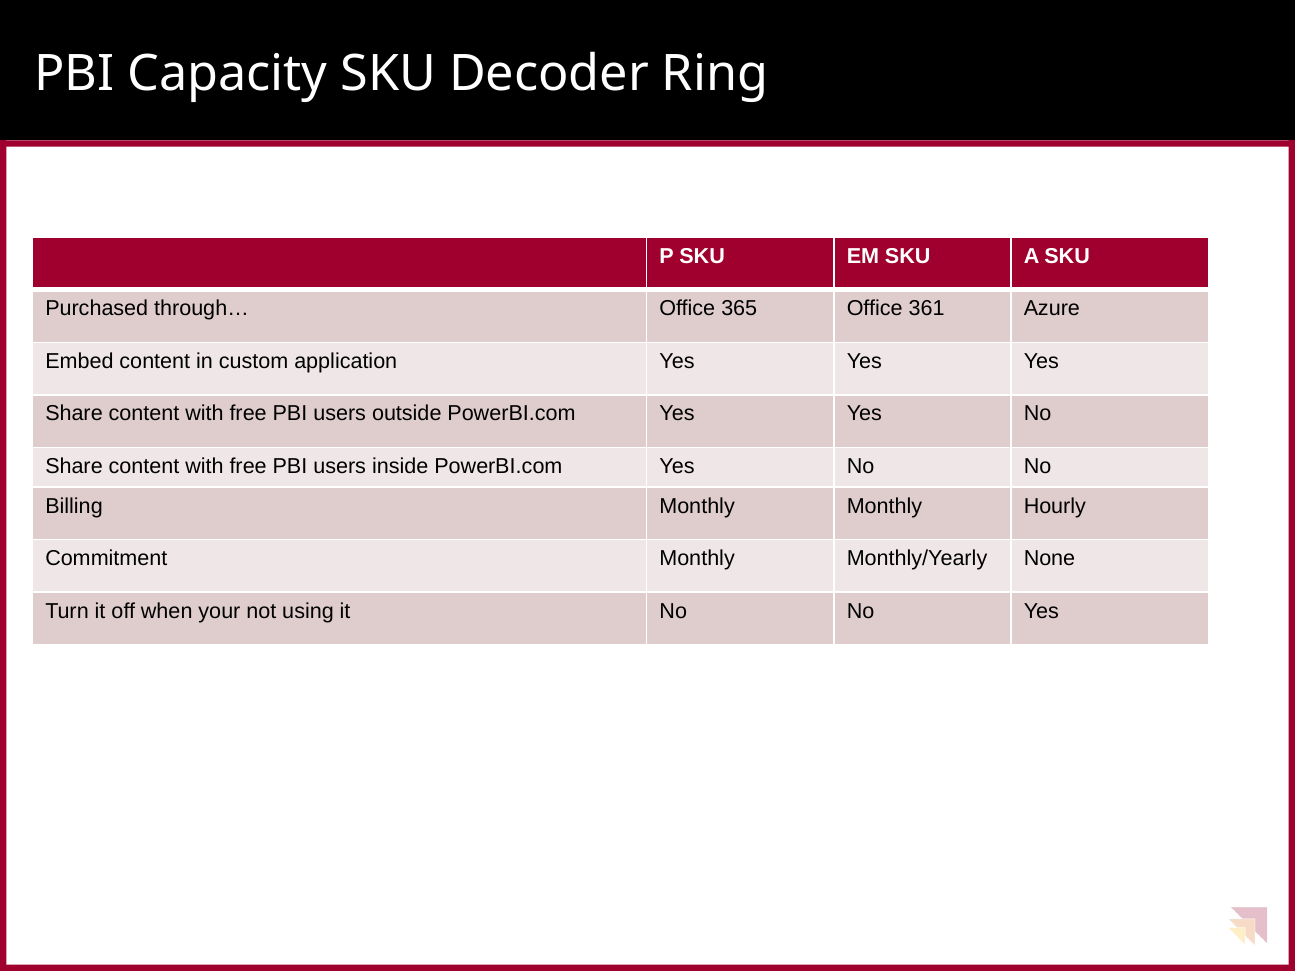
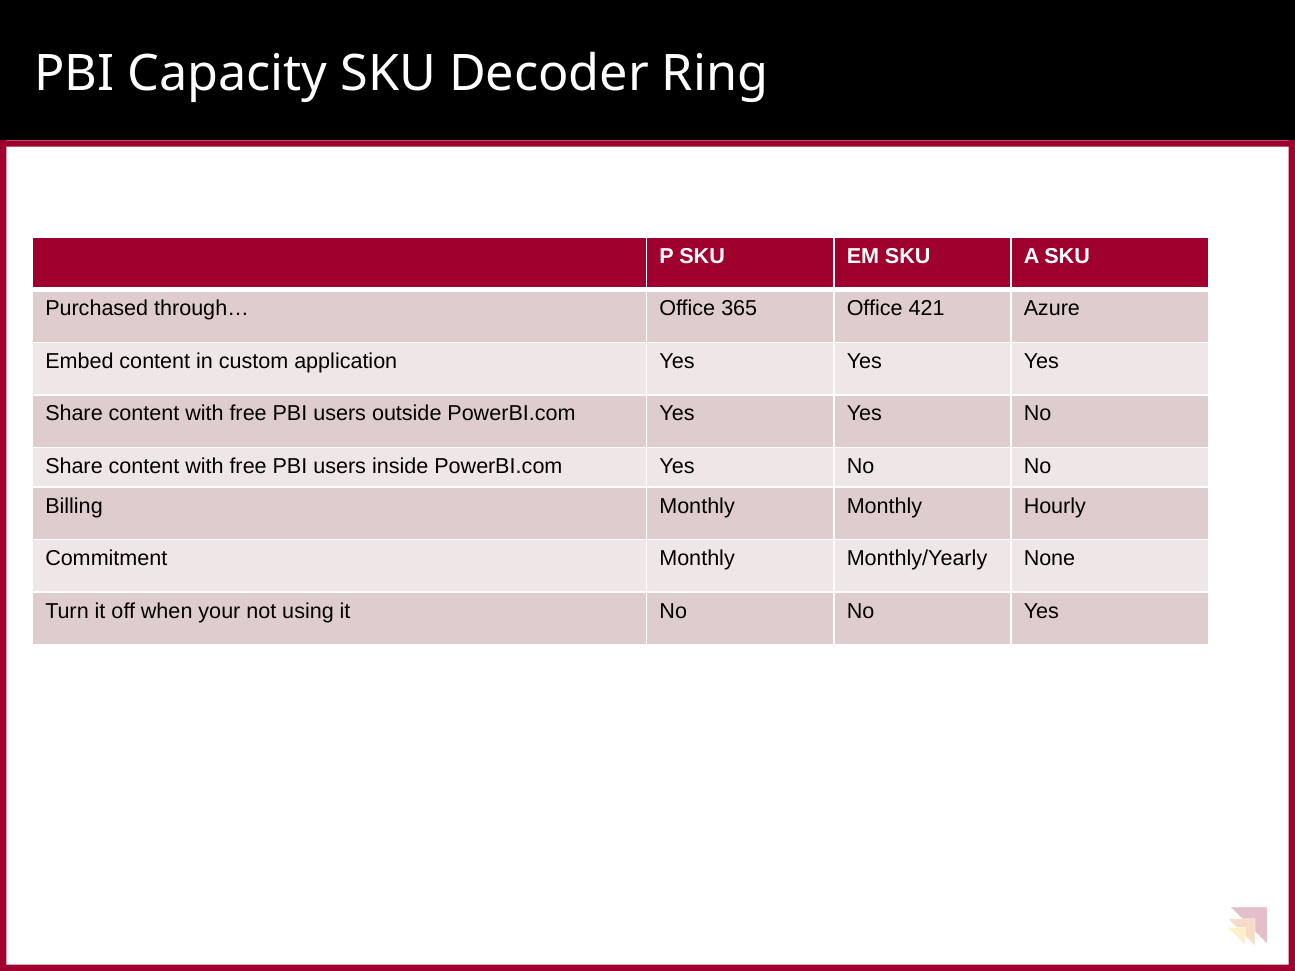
361: 361 -> 421
